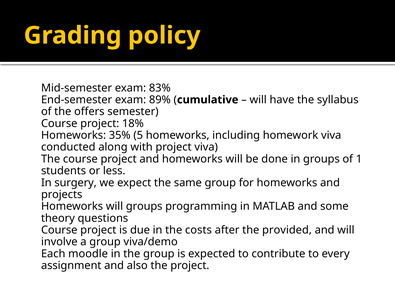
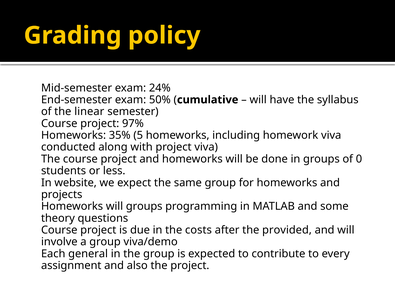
83%: 83% -> 24%
89%: 89% -> 50%
offers: offers -> linear
18%: 18% -> 97%
1: 1 -> 0
surgery: surgery -> website
moodle: moodle -> general
